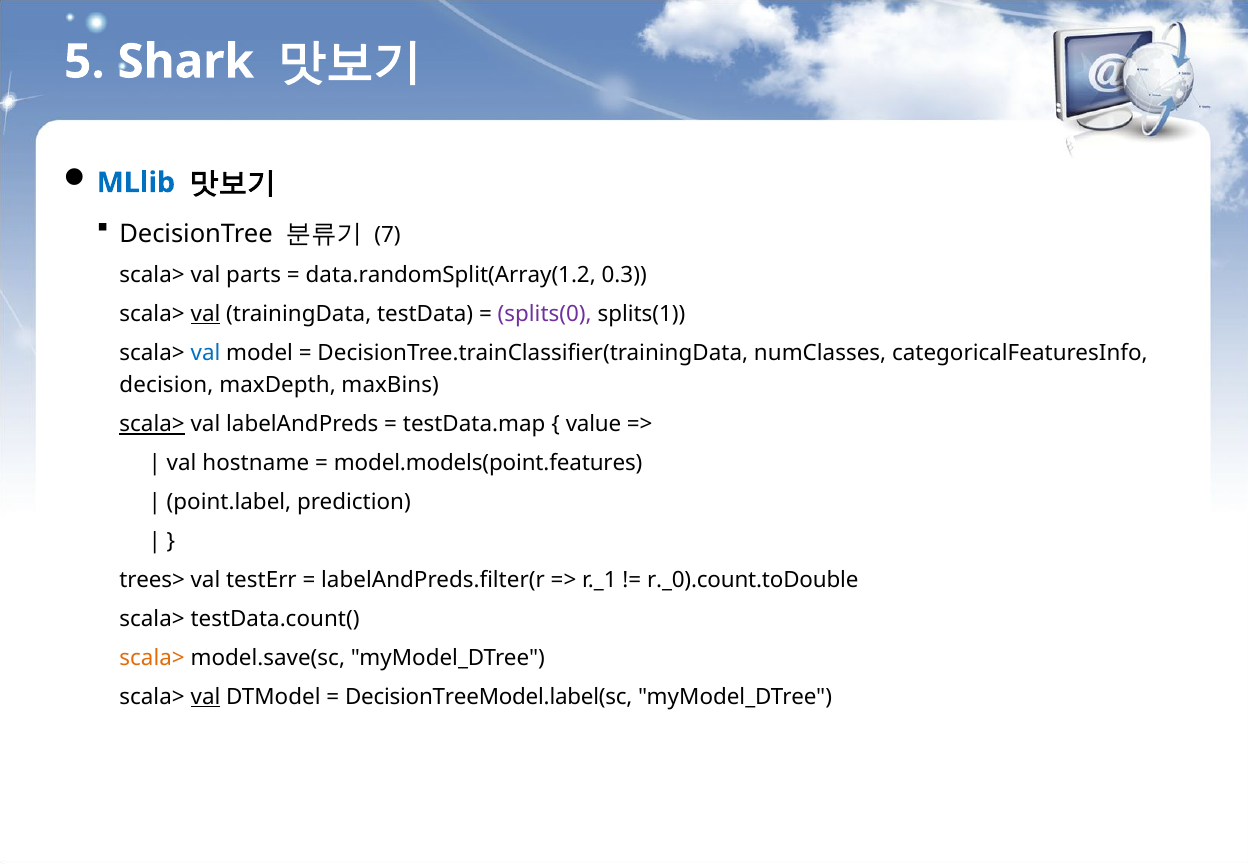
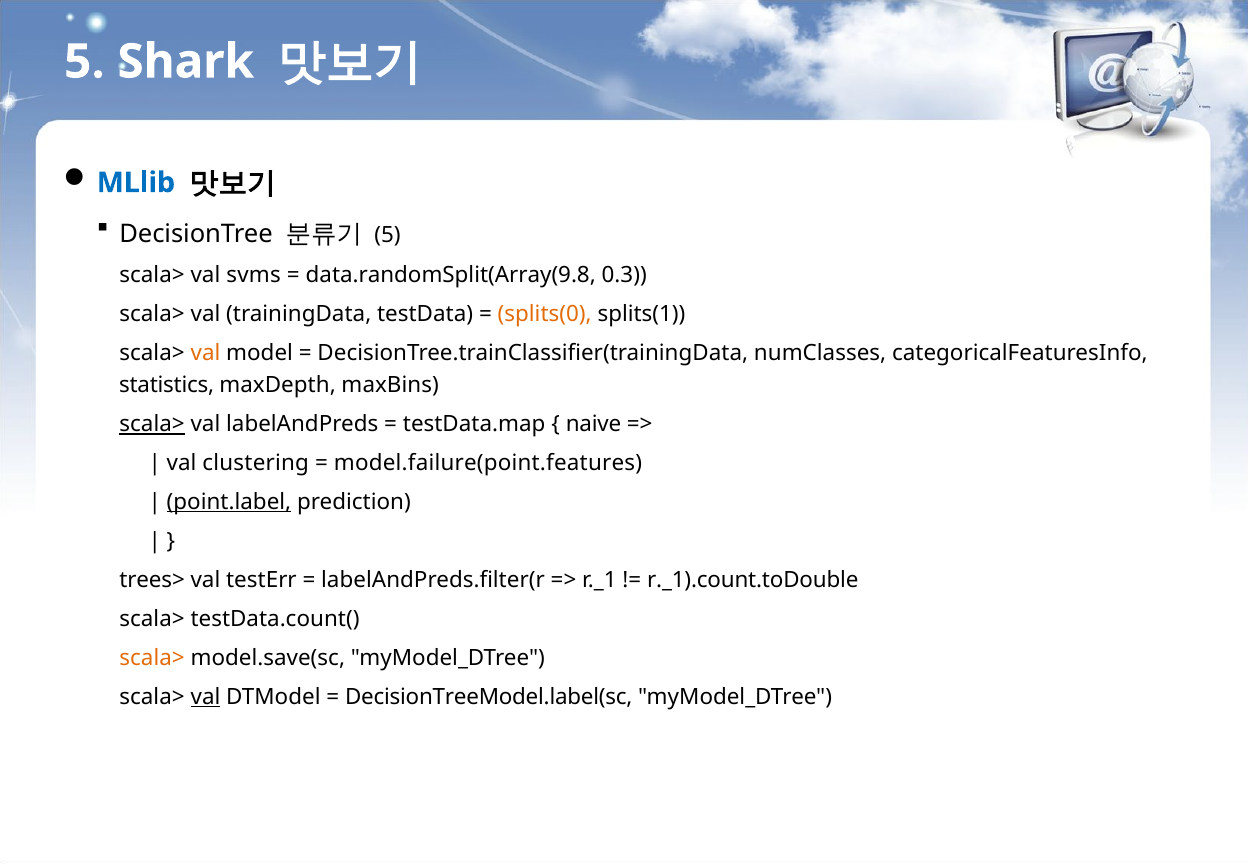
7 at (388, 235): 7 -> 5
parts: parts -> svms
data.randomSplit(Array(1.2: data.randomSplit(Array(1.2 -> data.randomSplit(Array(9.8
val at (206, 314) underline: present -> none
splits(0 colour: purple -> orange
val at (206, 353) colour: blue -> orange
decision: decision -> statistics
value: value -> naive
hostname: hostname -> clustering
model.models(point.features: model.models(point.features -> model.failure(point.features
point.label underline: none -> present
r._0).count.toDouble: r._0).count.toDouble -> r._1).count.toDouble
